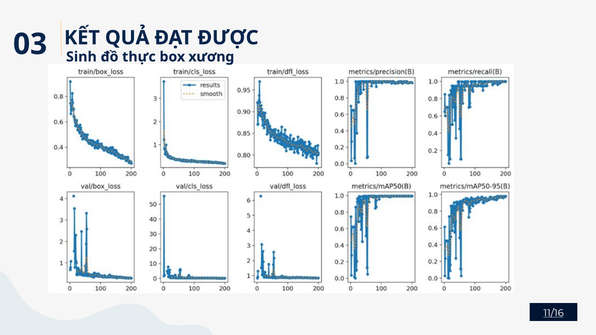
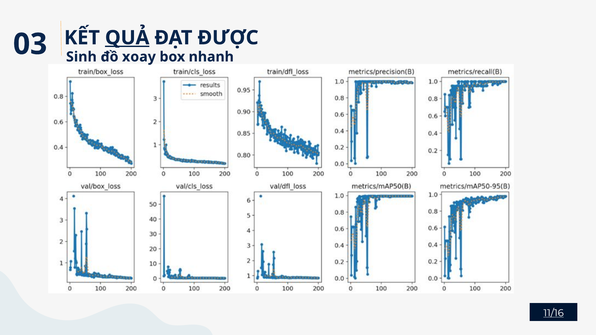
QUẢ underline: none -> present
thực: thực -> xoay
xương: xương -> nhanh
